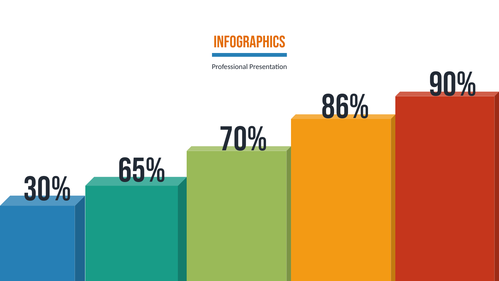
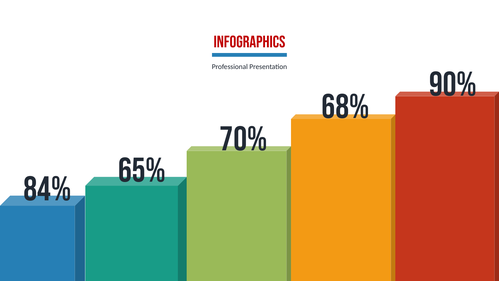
infographics colour: orange -> red
86%: 86% -> 68%
30%: 30% -> 84%
